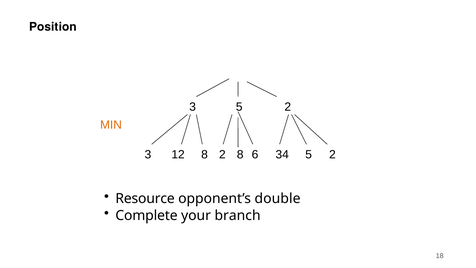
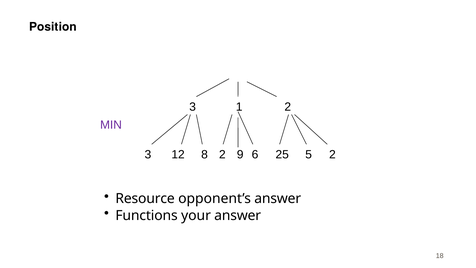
3 5: 5 -> 1
MIN colour: orange -> purple
12 8: 8 -> 9
34: 34 -> 25
opponent’s double: double -> answer
Complete: Complete -> Functions
your branch: branch -> answer
